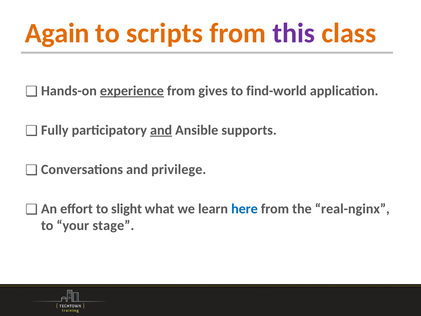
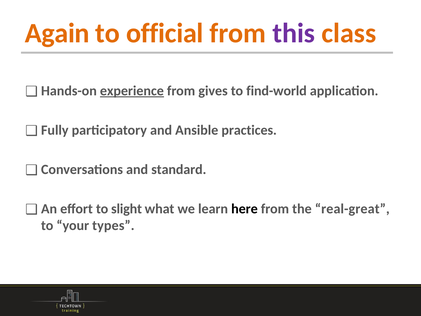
scripts: scripts -> official
and at (161, 130) underline: present -> none
supports: supports -> practices
privilege: privilege -> standard
here colour: blue -> black
real-nginx: real-nginx -> real-great
stage: stage -> types
